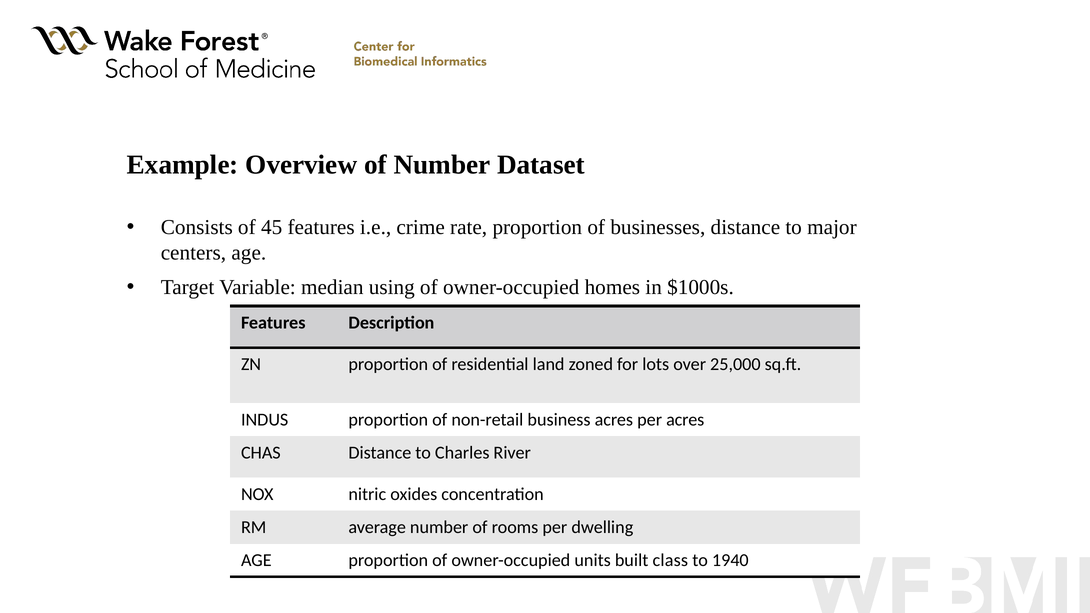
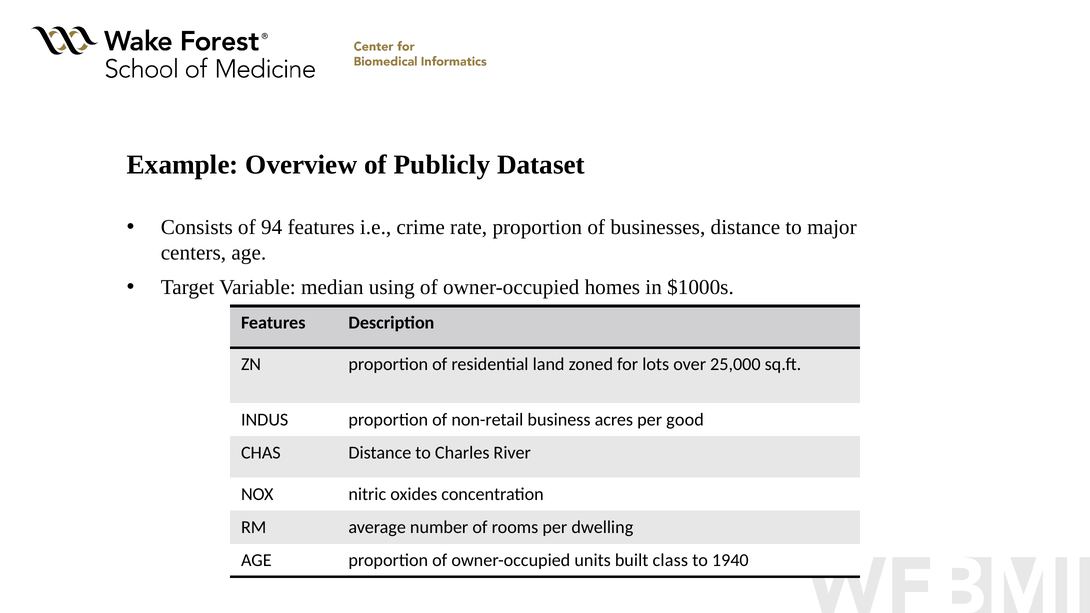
of Number: Number -> Publicly
45: 45 -> 94
per acres: acres -> good
